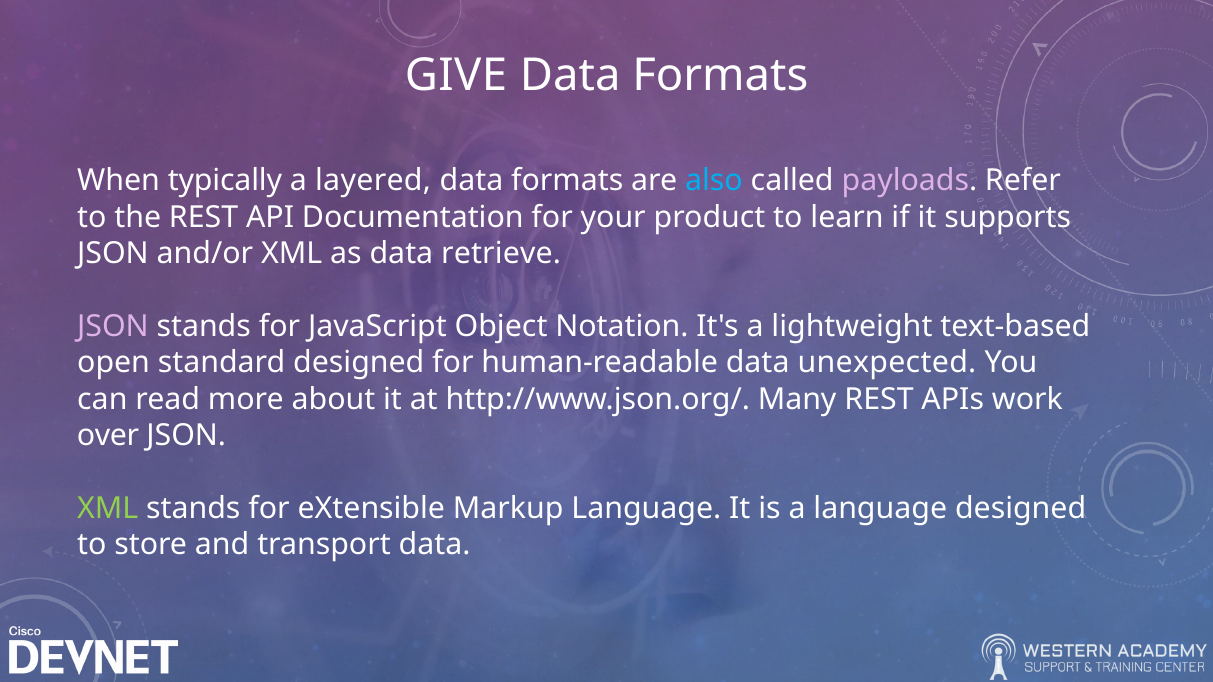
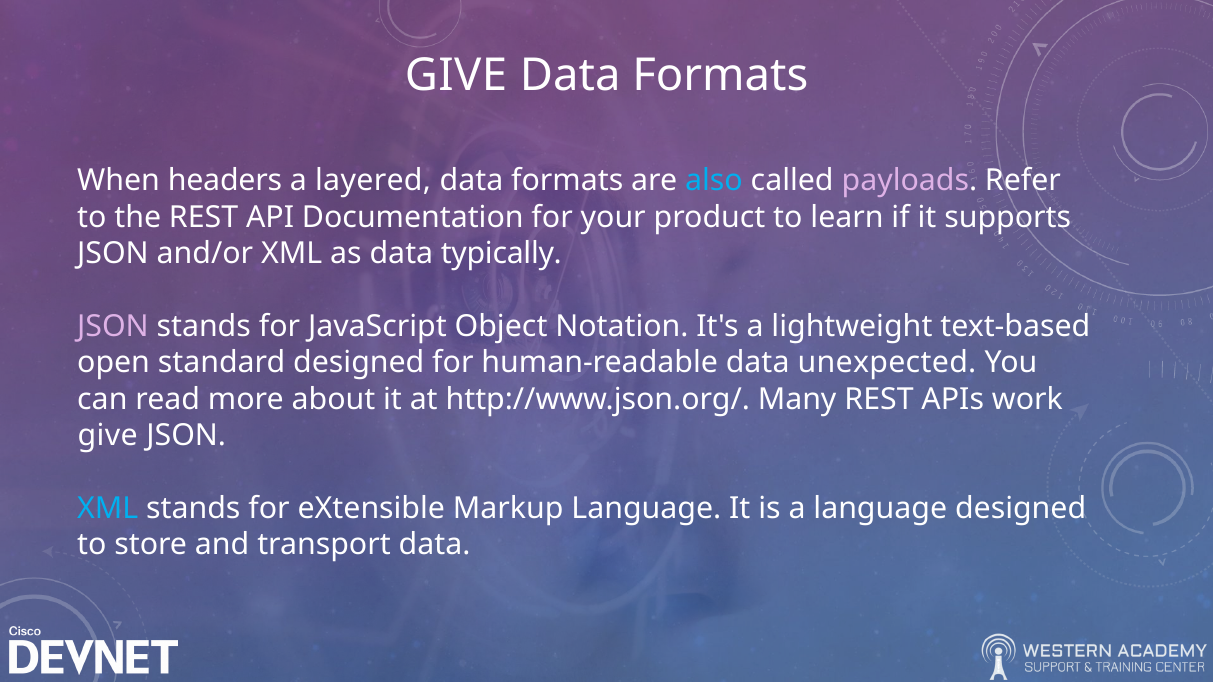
typically: typically -> headers
retrieve: retrieve -> typically
over at (108, 436): over -> give
XML at (108, 508) colour: light green -> light blue
